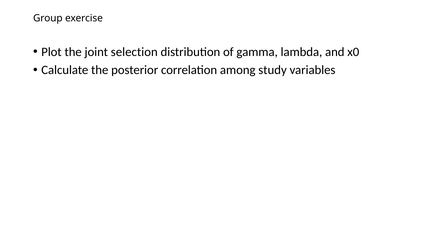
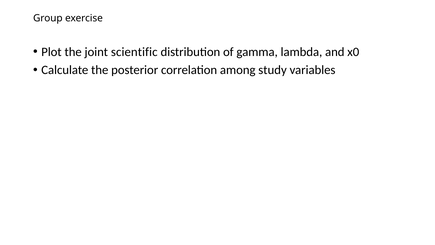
selection: selection -> scientific
